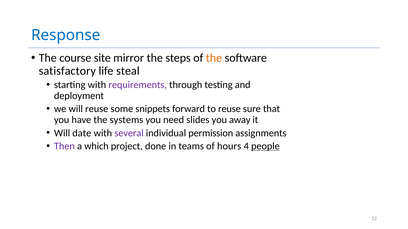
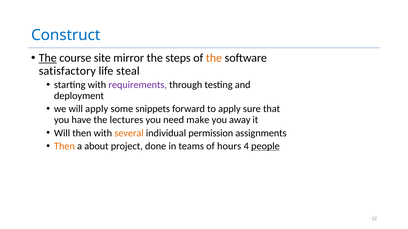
Response: Response -> Construct
The at (48, 58) underline: none -> present
will reuse: reuse -> apply
to reuse: reuse -> apply
systems: systems -> lectures
slides: slides -> make
Will date: date -> then
several colour: purple -> orange
Then at (64, 146) colour: purple -> orange
which: which -> about
